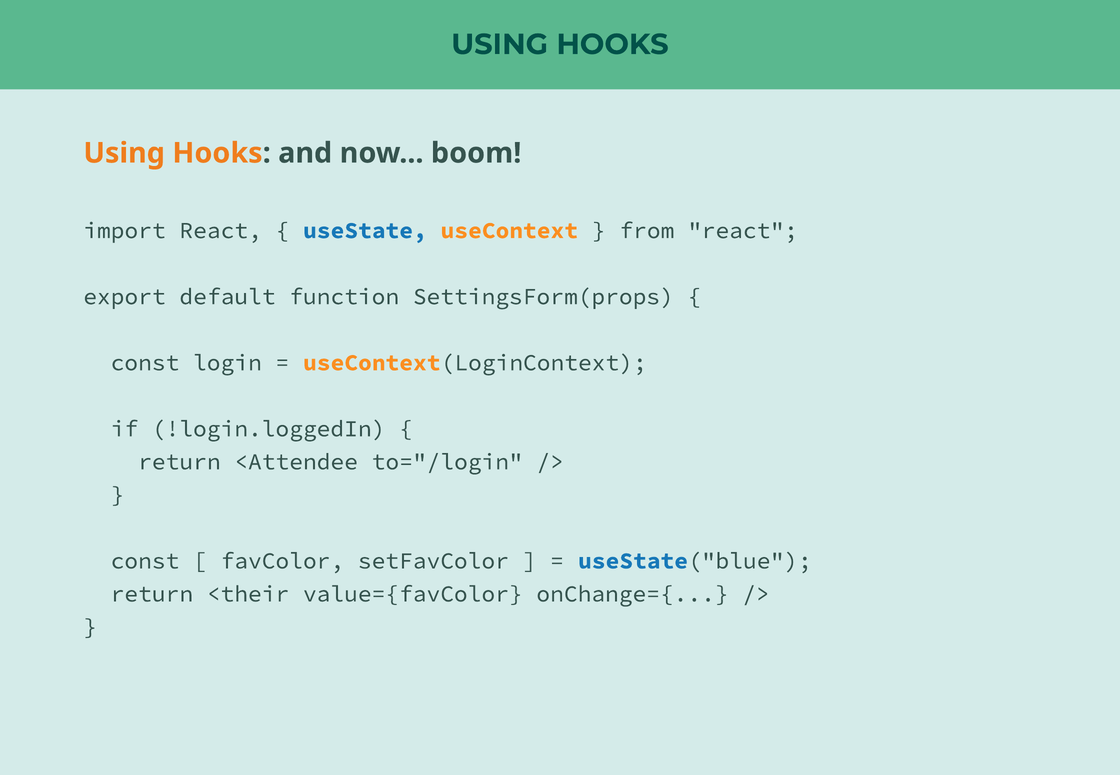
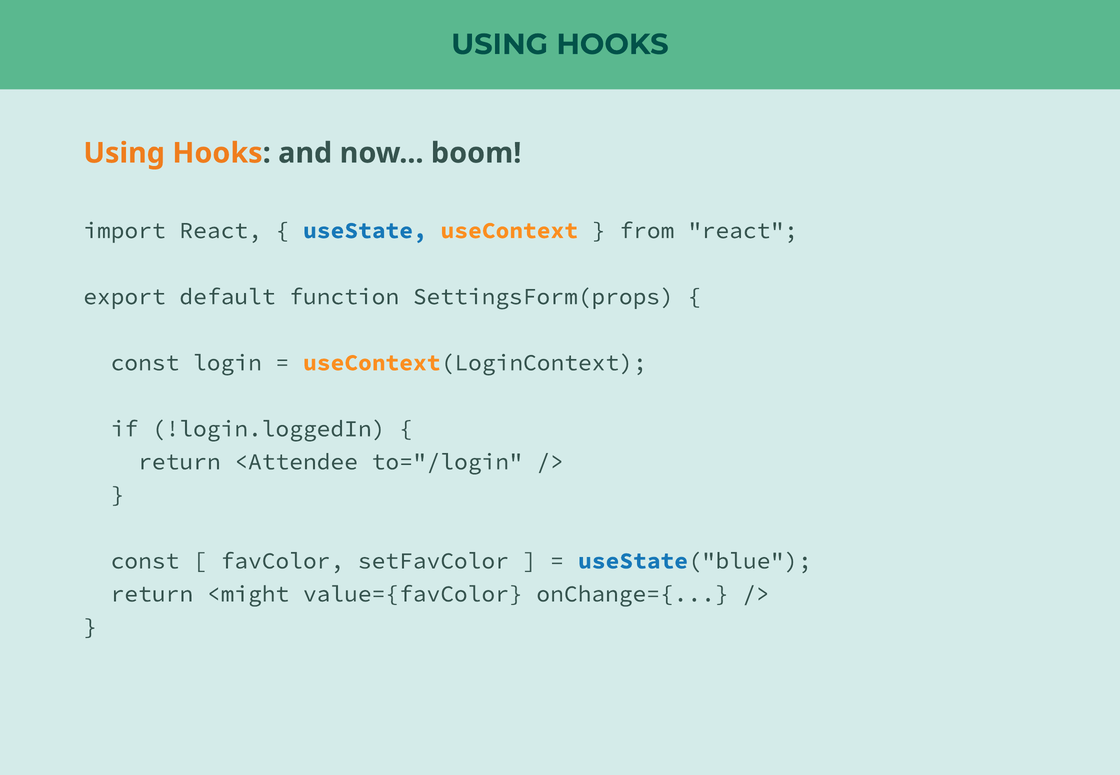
<their: <their -> <might
